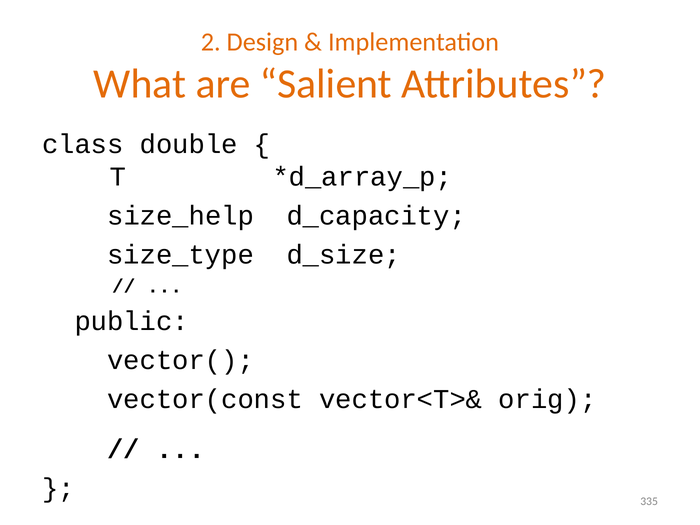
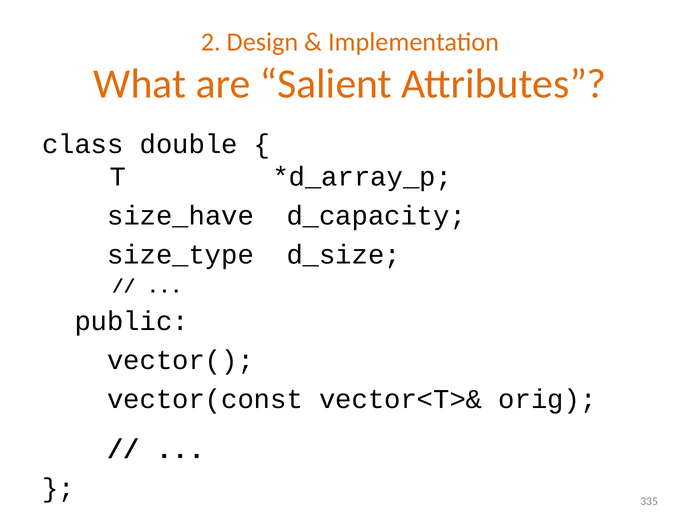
size_help: size_help -> size_have
